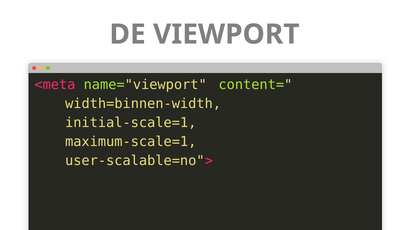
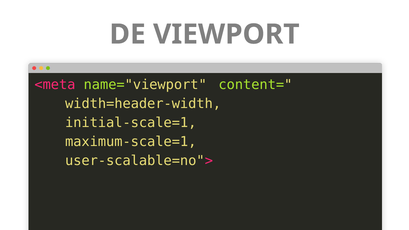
width=binnen-width: width=binnen-width -> width=header-width
